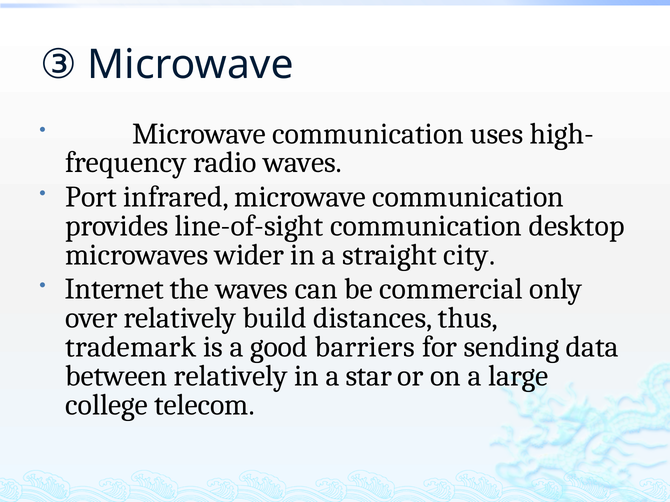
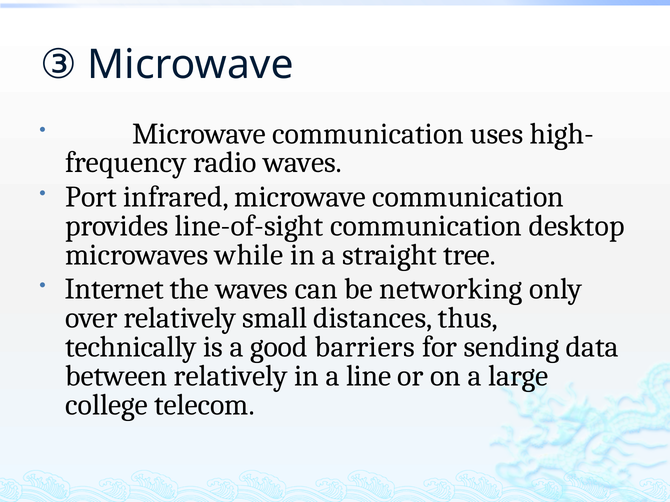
wider: wider -> while
city: city -> tree
commercial: commercial -> networking
build: build -> small
trademark: trademark -> technically
star: star -> line
